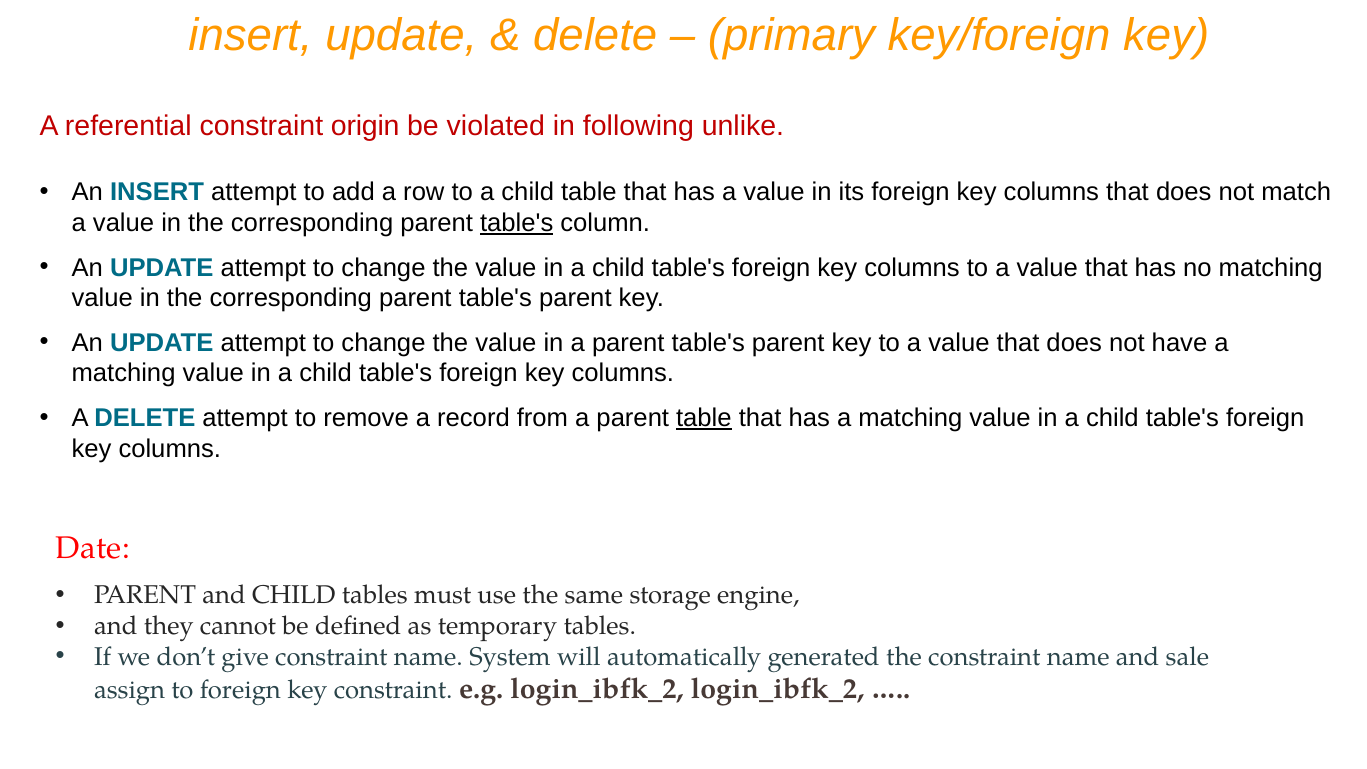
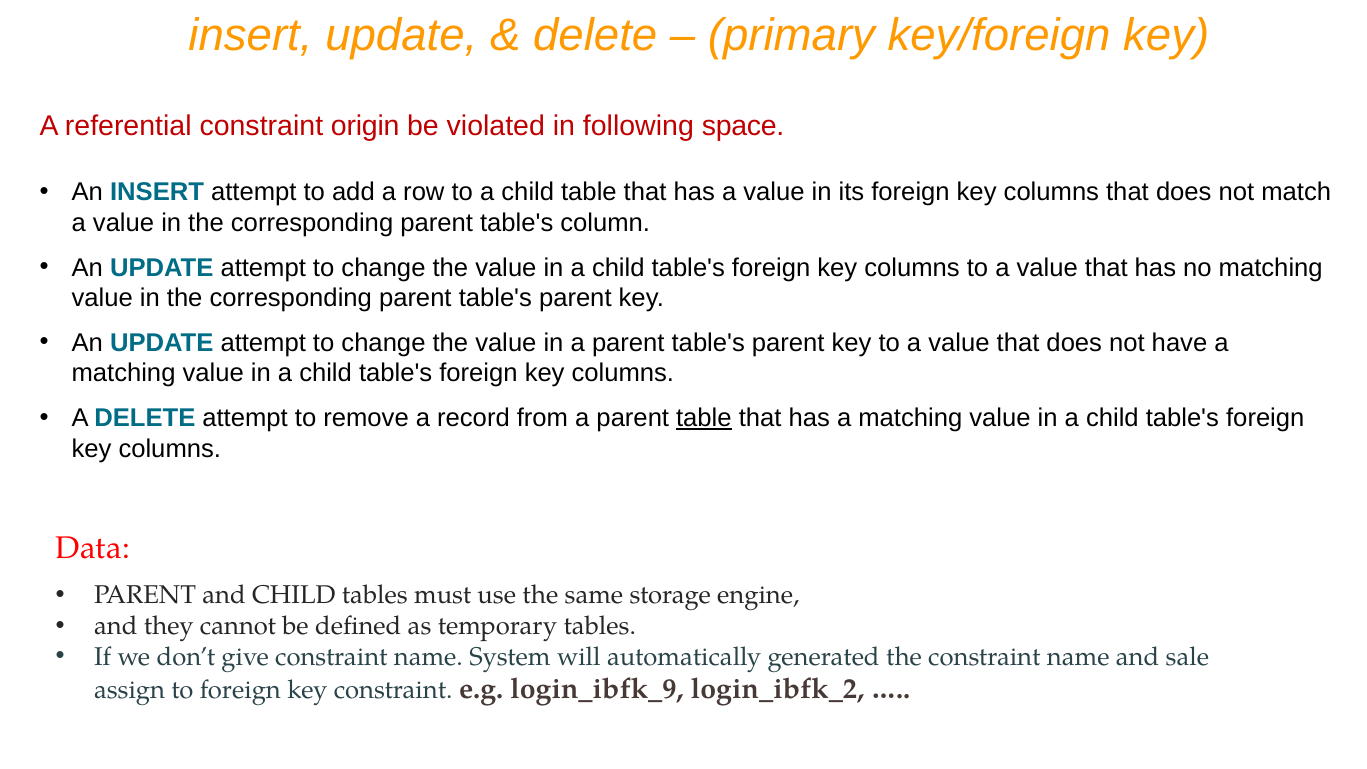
unlike: unlike -> space
table's at (517, 223) underline: present -> none
Date: Date -> Data
e.g login_ibfk_2: login_ibfk_2 -> login_ibfk_9
